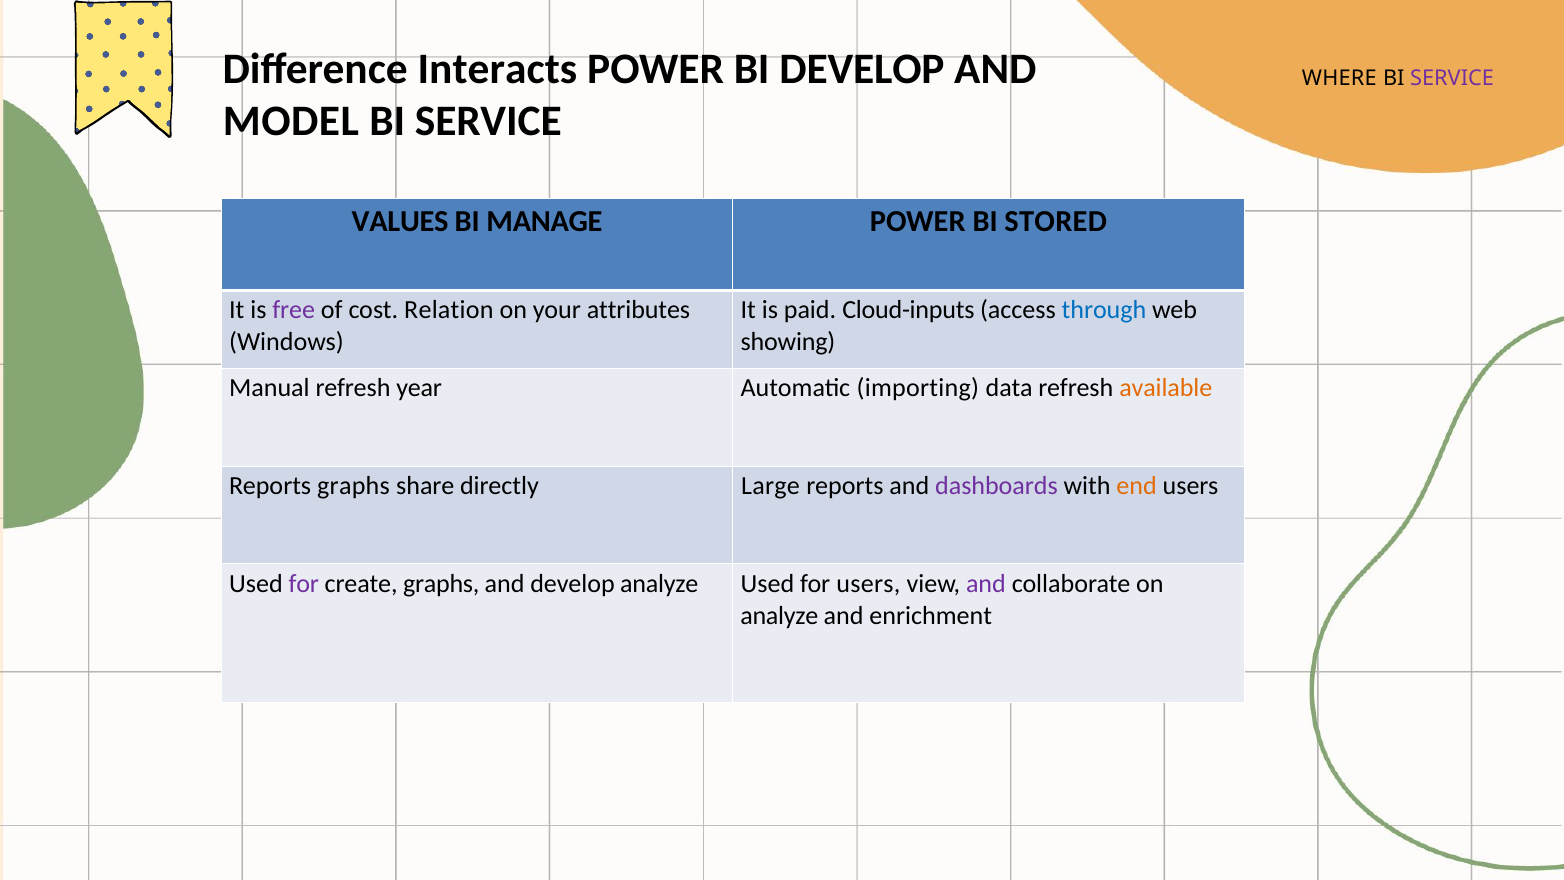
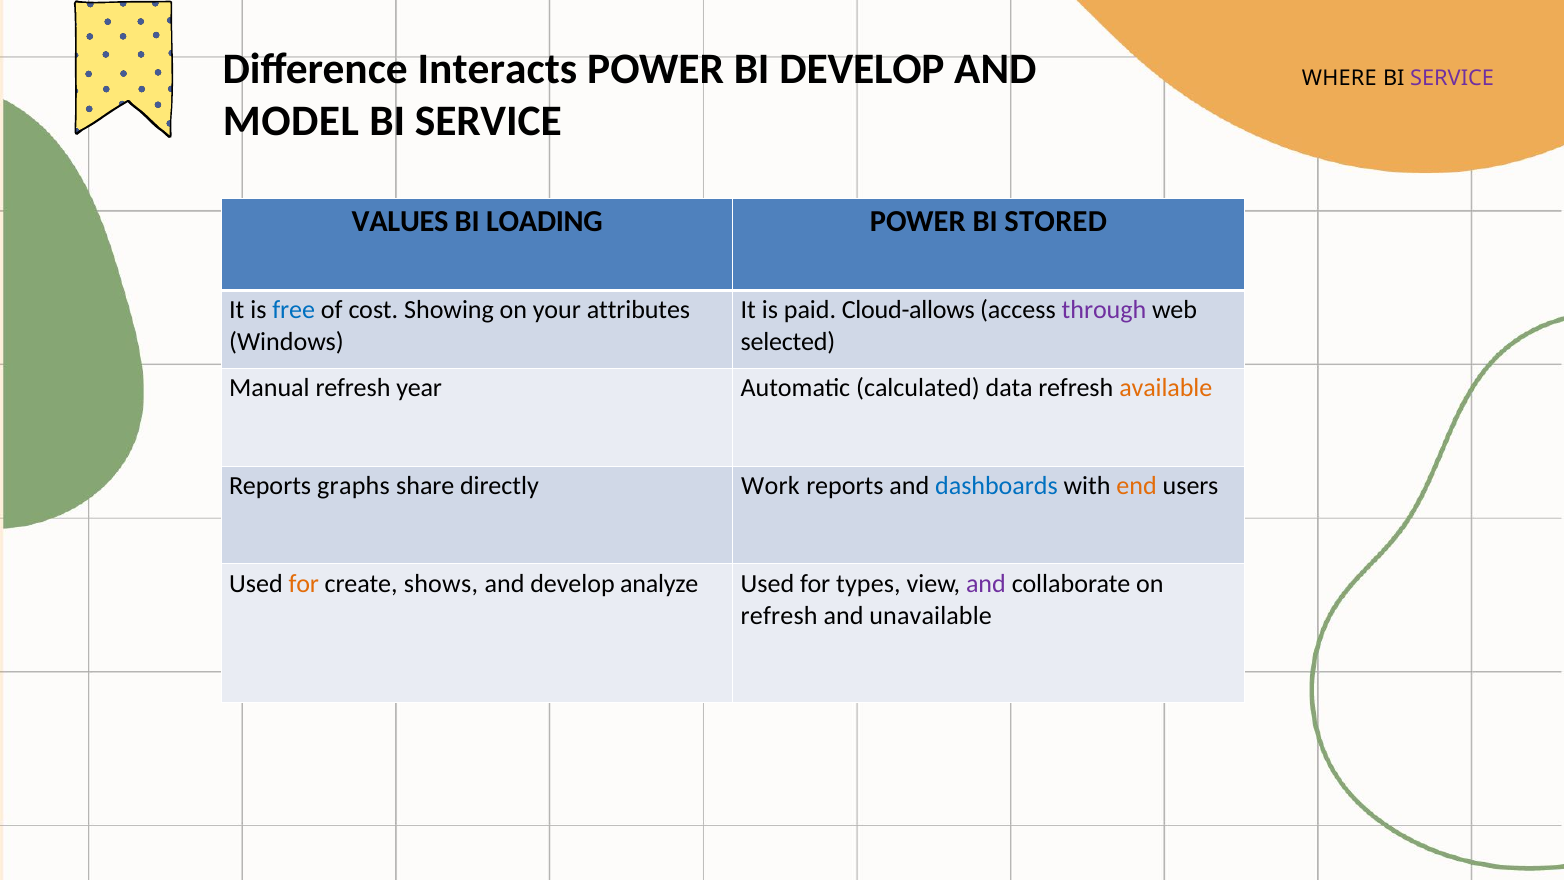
MANAGE: MANAGE -> LOADING
free colour: purple -> blue
Relation: Relation -> Showing
Cloud-inputs: Cloud-inputs -> Cloud-allows
through colour: blue -> purple
showing: showing -> selected
importing: importing -> calculated
Large: Large -> Work
dashboards colour: purple -> blue
for at (304, 584) colour: purple -> orange
create graphs: graphs -> shows
for users: users -> types
analyze at (779, 616): analyze -> refresh
enrichment: enrichment -> unavailable
